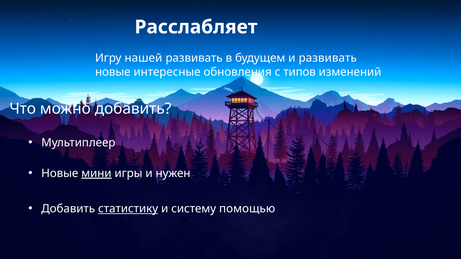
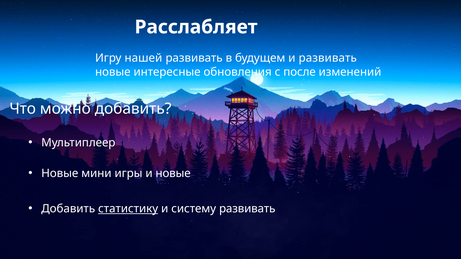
типов: типов -> после
мини underline: present -> none
и нужен: нужен -> новые
систему помощью: помощью -> развивать
